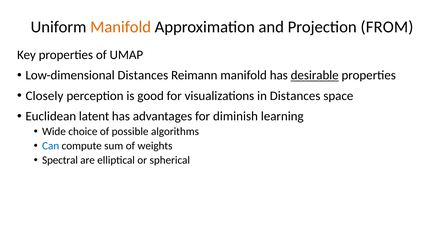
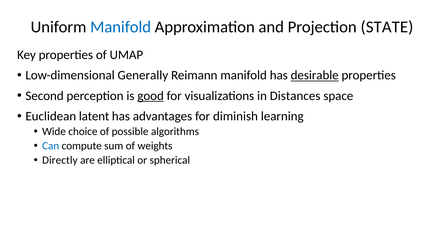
Manifold at (121, 27) colour: orange -> blue
FROM: FROM -> STATE
Low-dimensional Distances: Distances -> Generally
Closely: Closely -> Second
good underline: none -> present
Spectral: Spectral -> Directly
